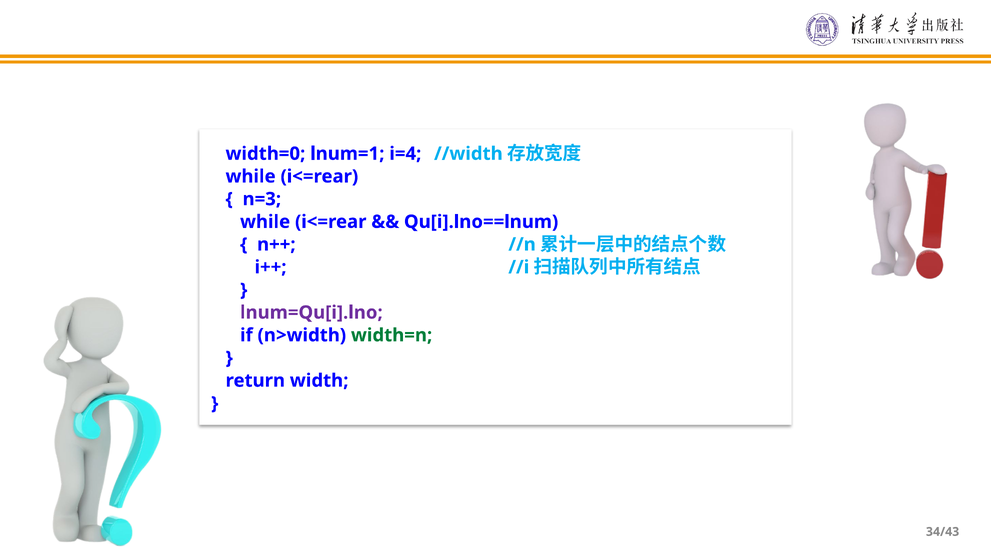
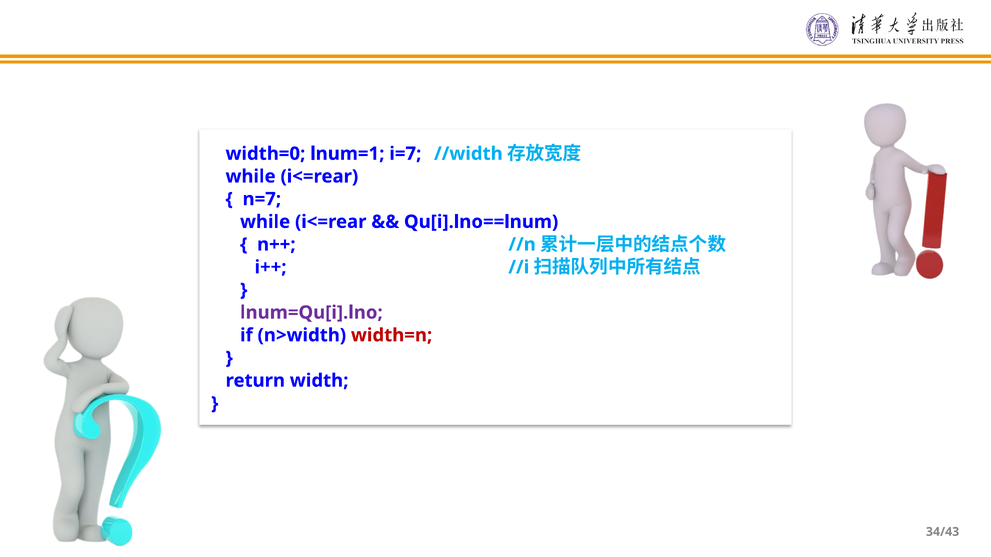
i=4: i=4 -> i=7
n=3: n=3 -> n=7
width=n colour: green -> red
